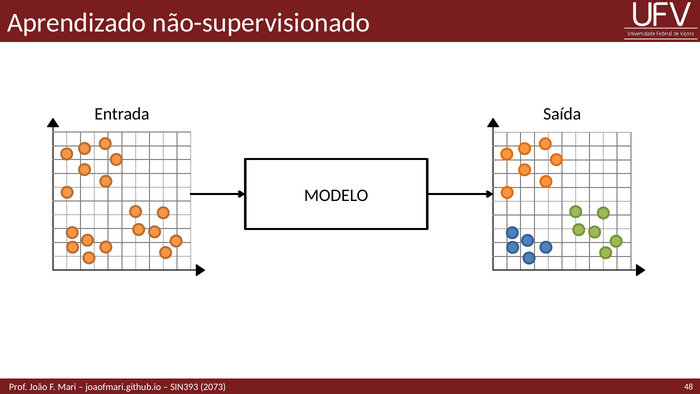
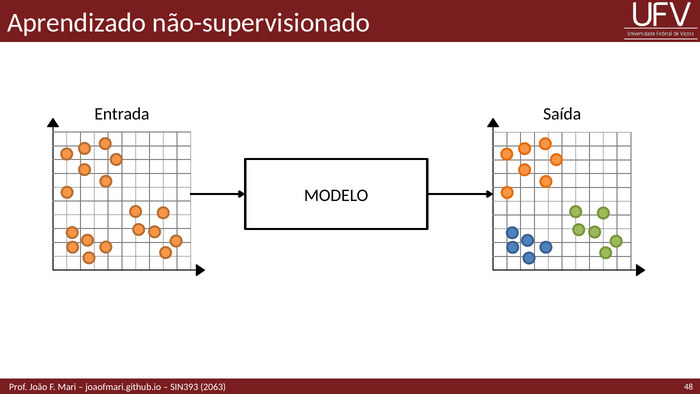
2073: 2073 -> 2063
